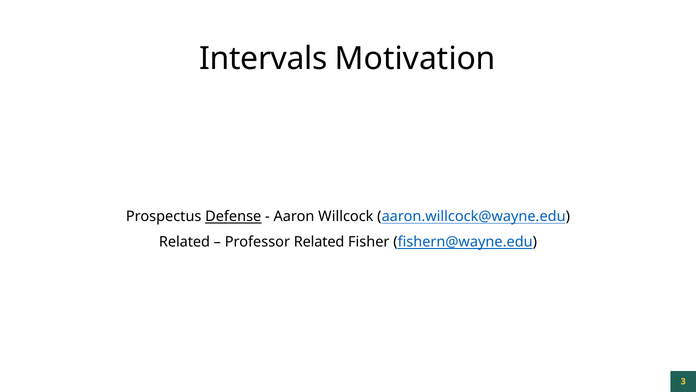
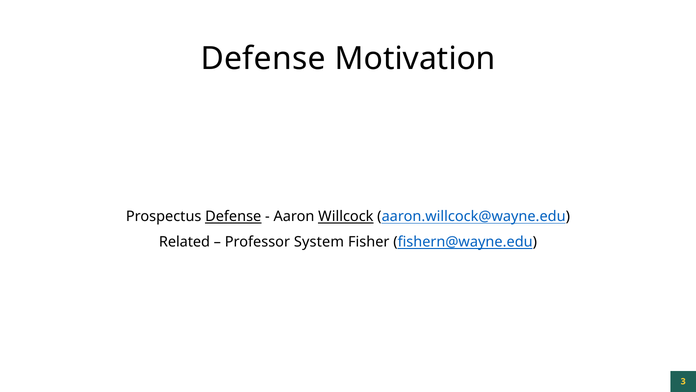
Intervals at (263, 58): Intervals -> Defense
Willcock underline: none -> present
Professor Related: Related -> System
